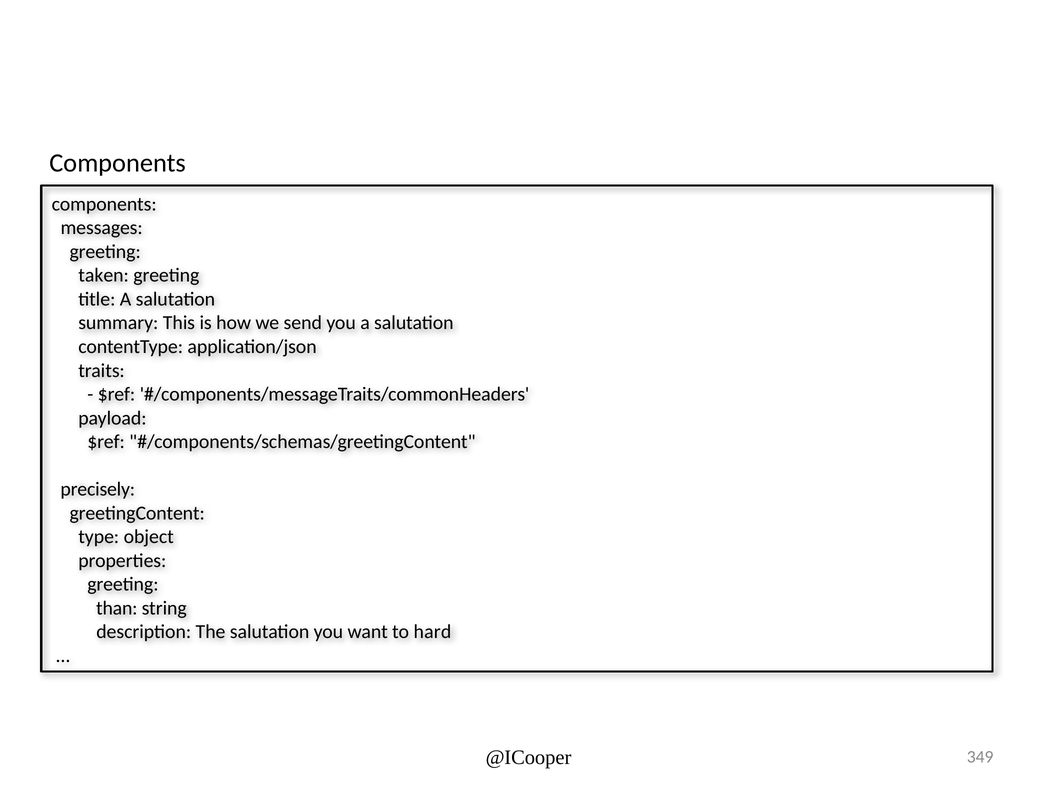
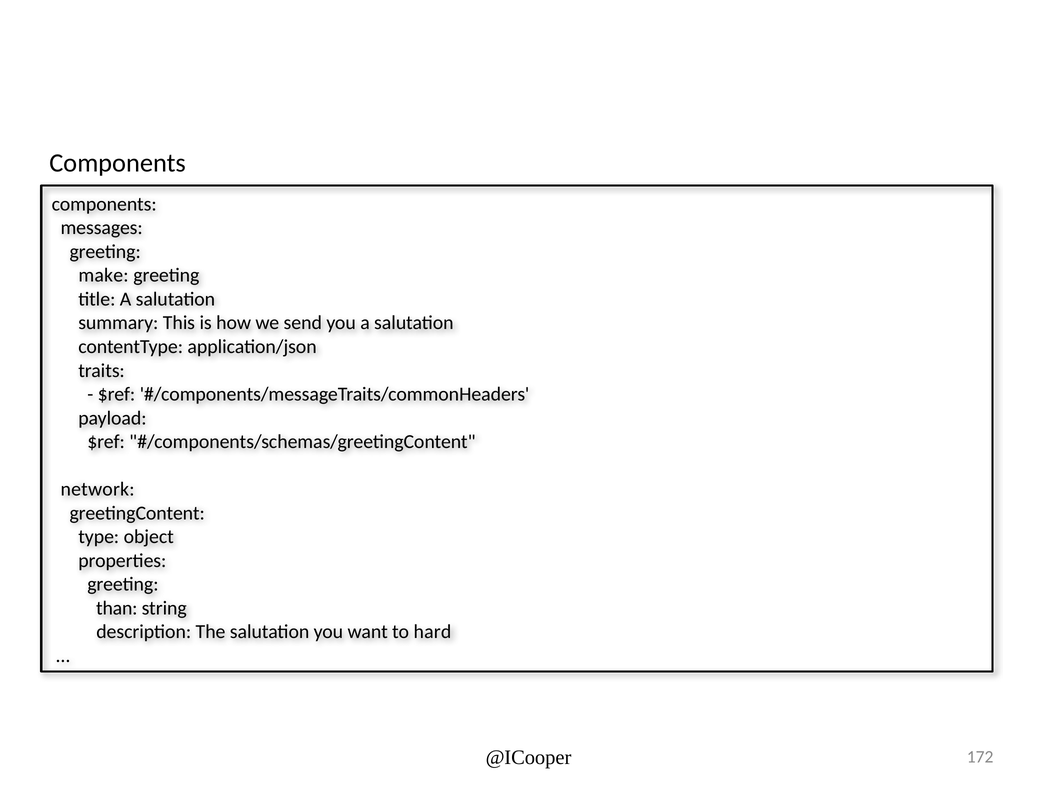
taken: taken -> make
precisely: precisely -> network
349: 349 -> 172
